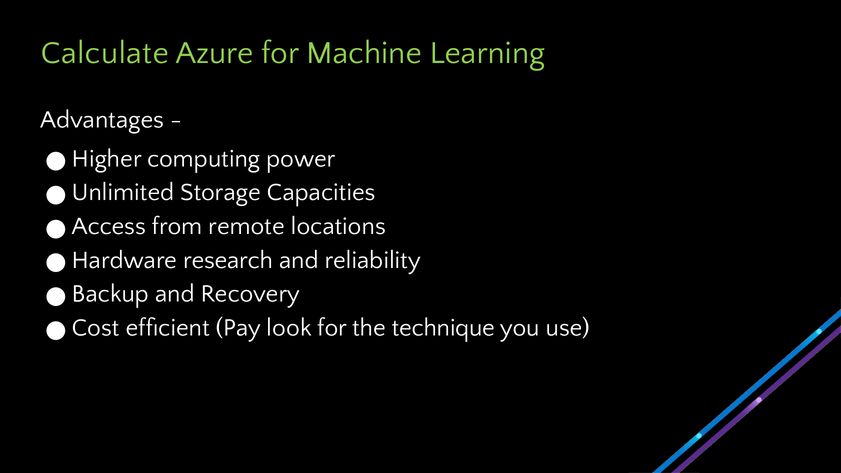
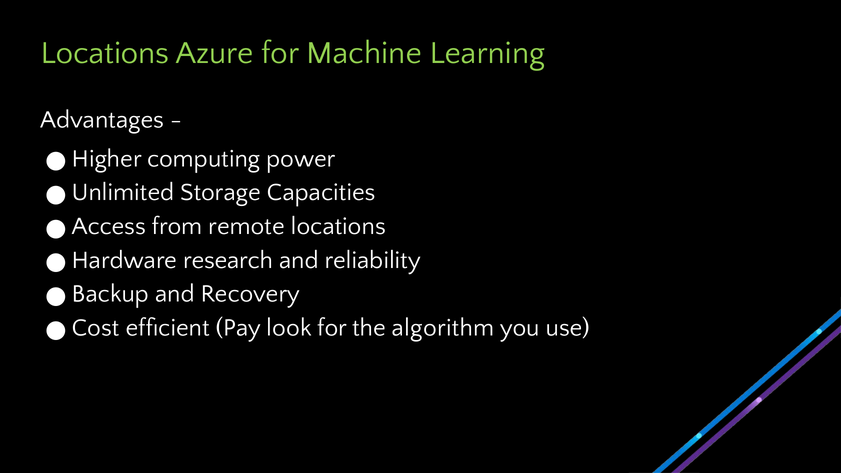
Calculate at (105, 53): Calculate -> Locations
technique: technique -> algorithm
